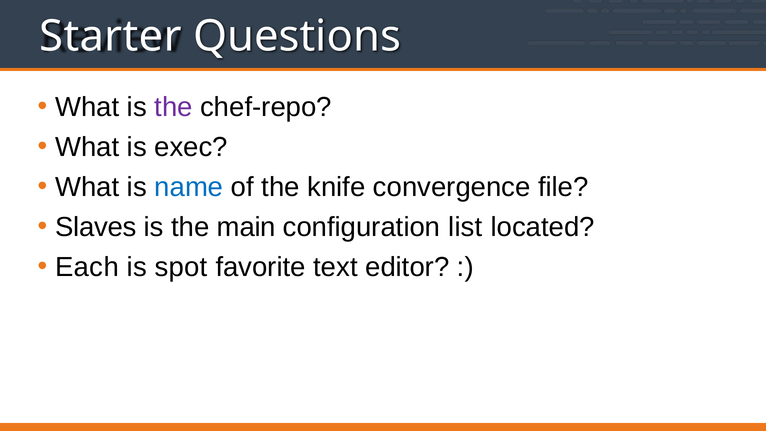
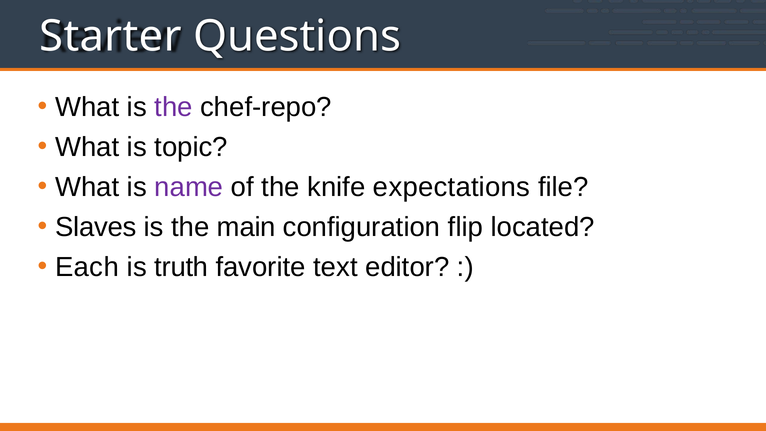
exec: exec -> topic
name colour: blue -> purple
convergence: convergence -> expectations
list: list -> flip
spot: spot -> truth
